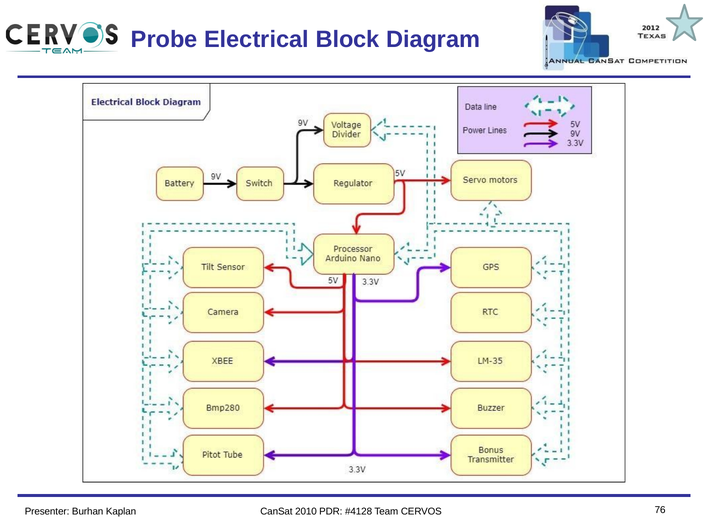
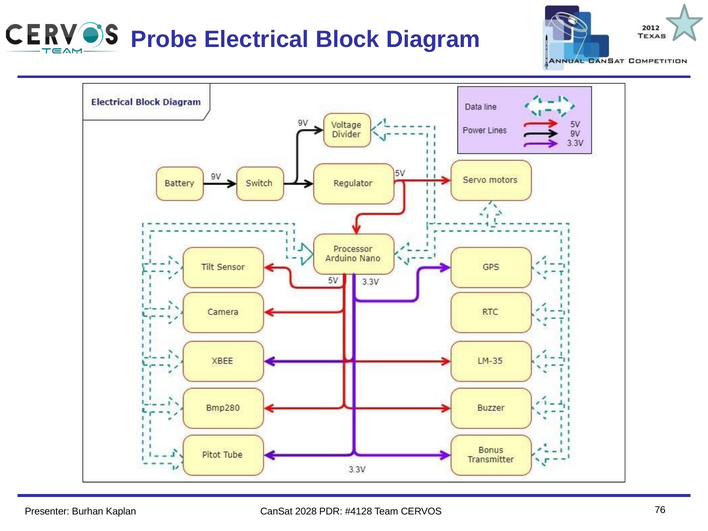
2010: 2010 -> 2028
